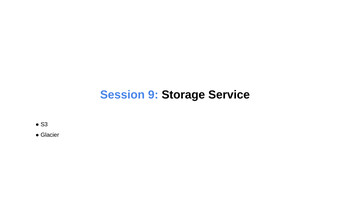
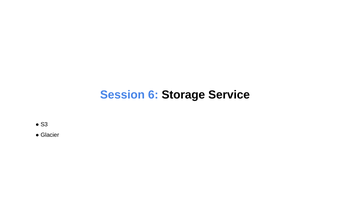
9: 9 -> 6
